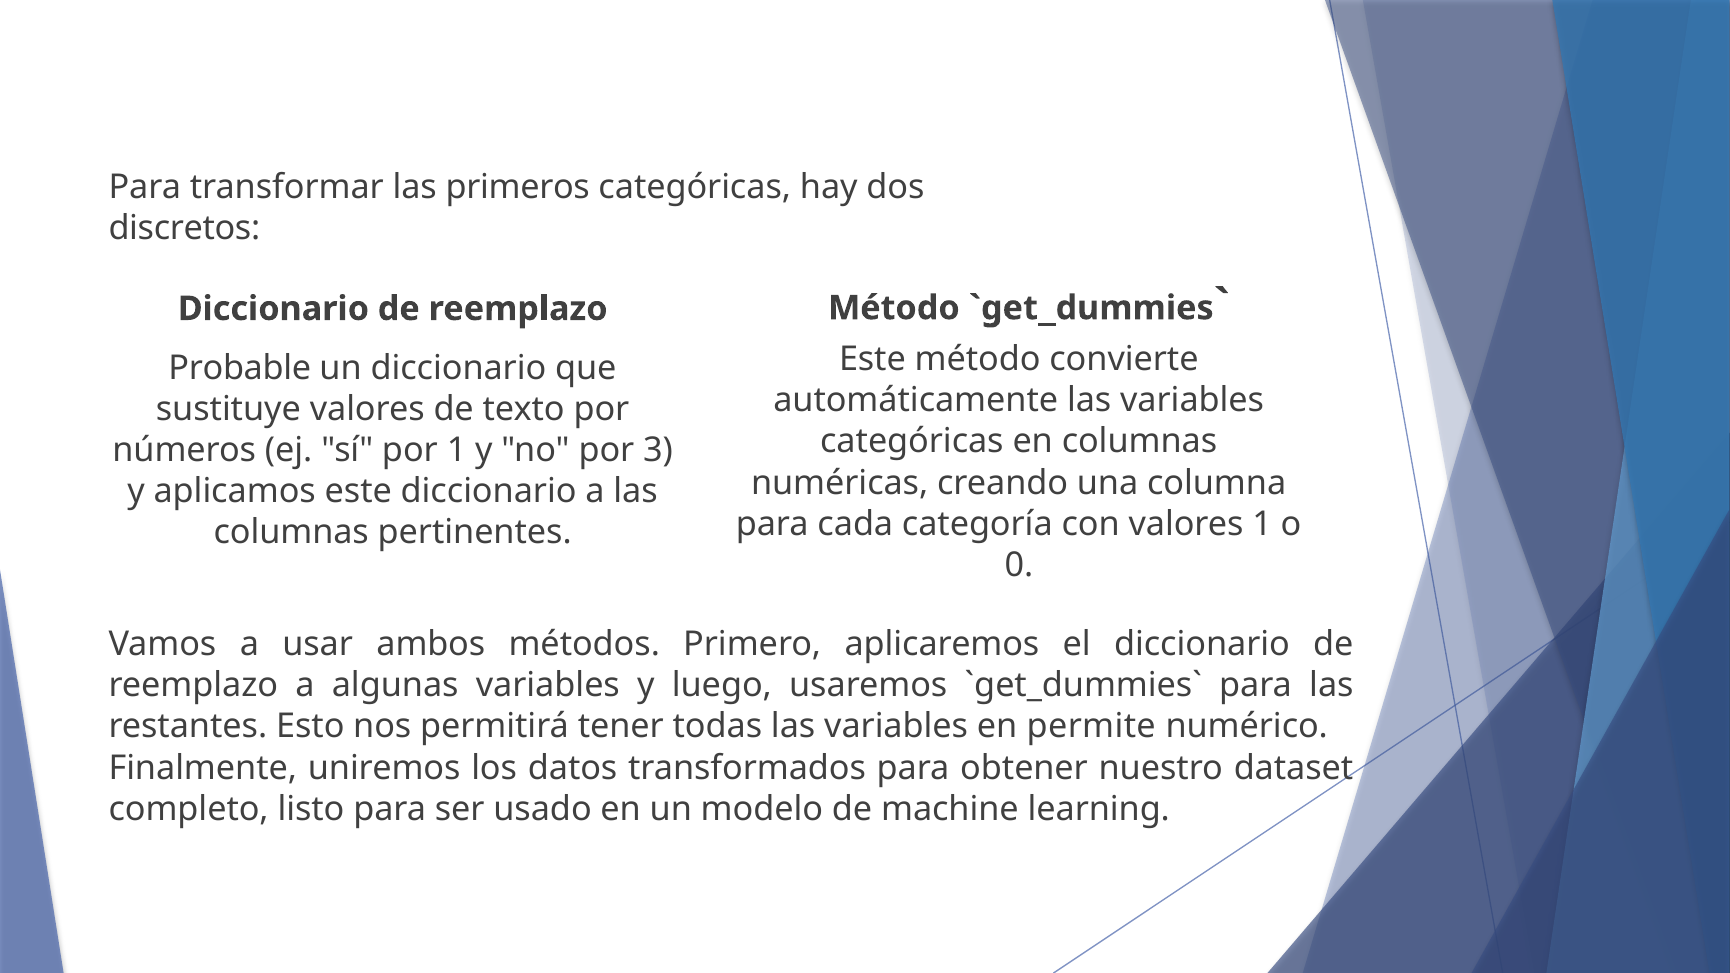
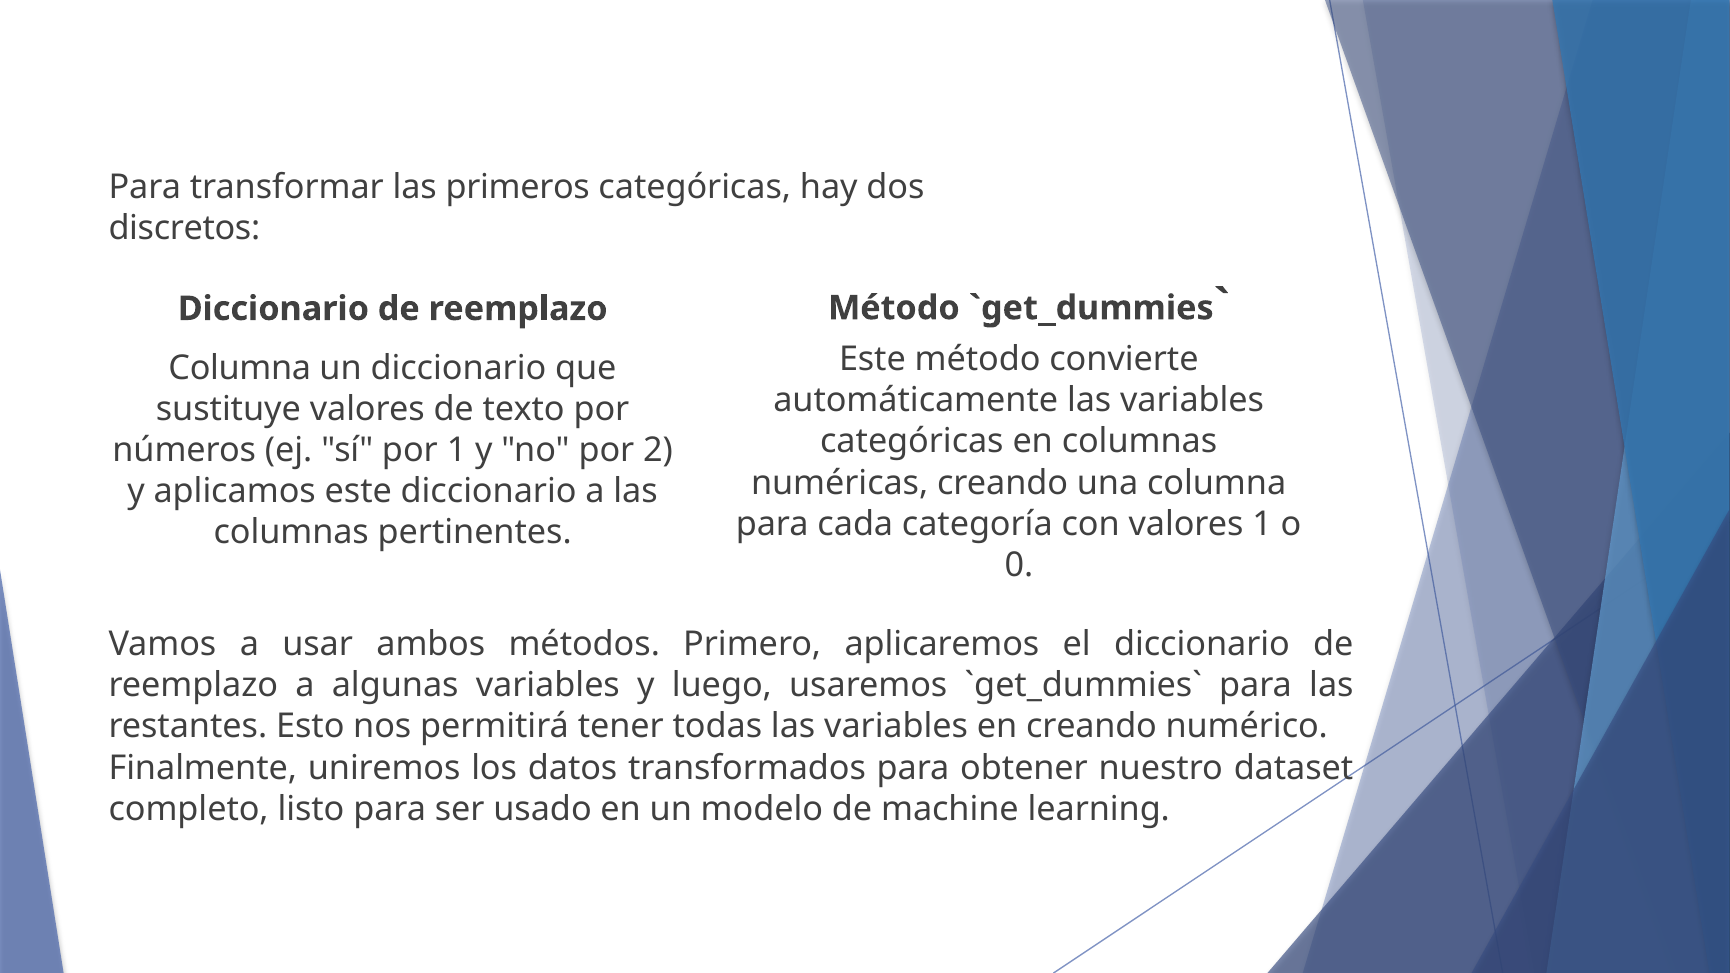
Probable at (240, 368): Probable -> Columna
3: 3 -> 2
en permite: permite -> creando
